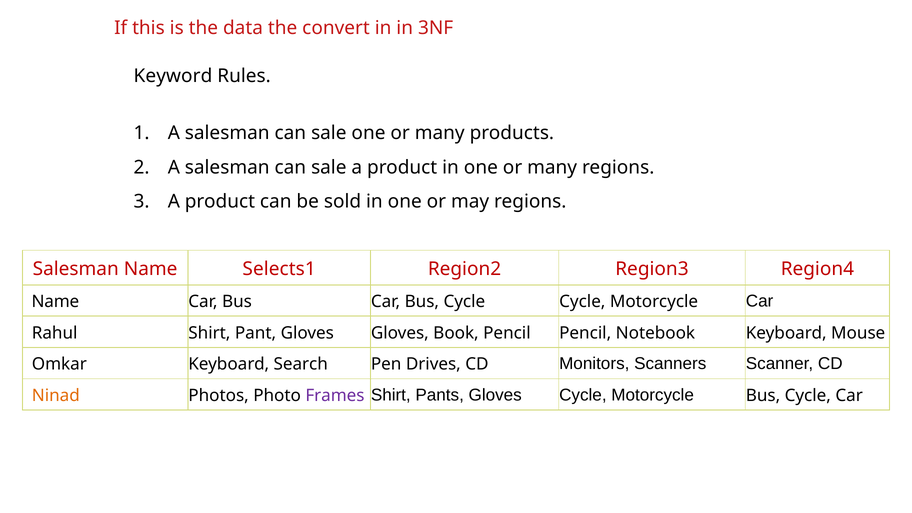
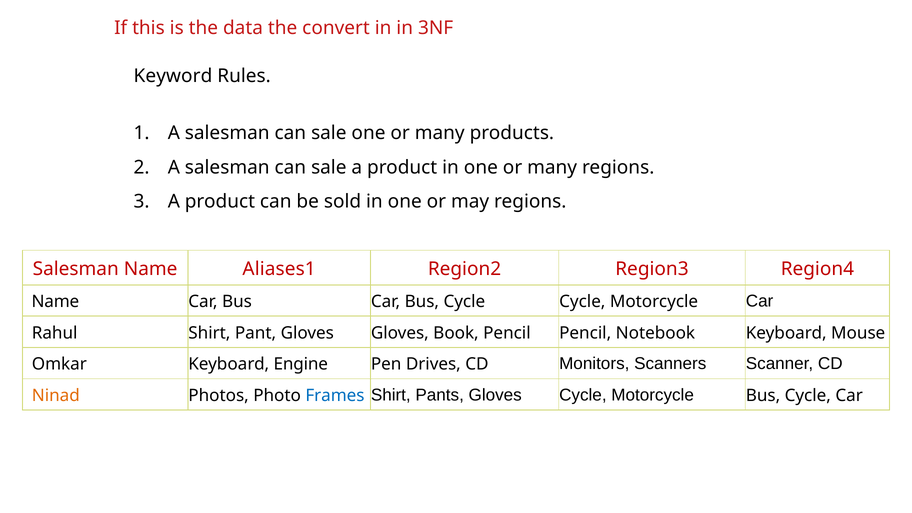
Selects1: Selects1 -> Aliases1
Search: Search -> Engine
Frames colour: purple -> blue
